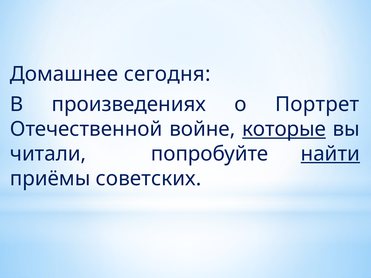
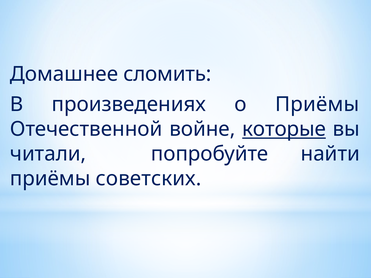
сегодня: сегодня -> сломить
о Портрет: Портрет -> Приёмы
найти underline: present -> none
